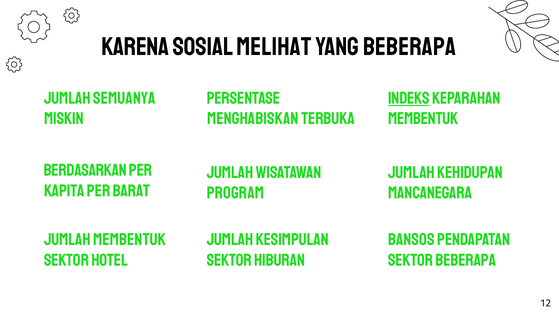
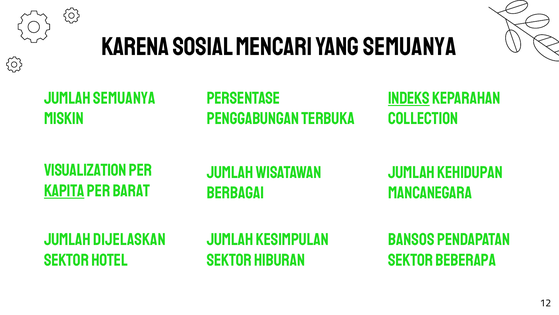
melihat: melihat -> mencari
yang beberapa: beberapa -> semuanya
menghabiskan: menghabiskan -> penggabungan
membentuk at (423, 118): membentuk -> collection
Berdasarkan: Berdasarkan -> Visualization
kapita underline: none -> present
program: program -> berbagai
Jumlah membentuk: membentuk -> dijelaskan
